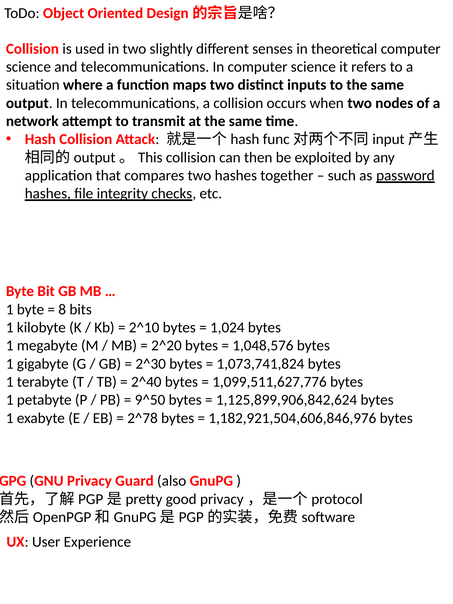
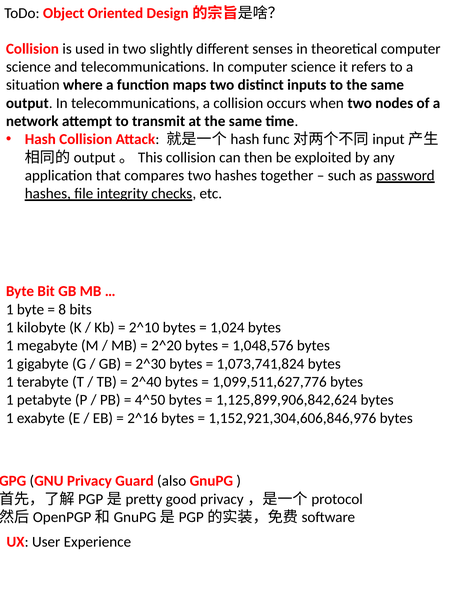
9^50: 9^50 -> 4^50
2^78: 2^78 -> 2^16
1,182,921,504,606,846,976: 1,182,921,504,606,846,976 -> 1,152,921,304,606,846,976
